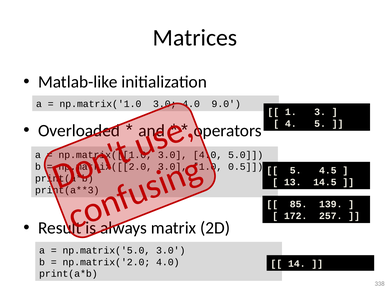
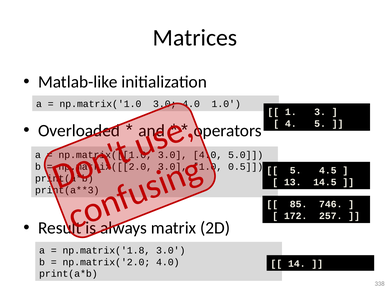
9.0 at (226, 104): 9.0 -> 1.0
139: 139 -> 746
np.matrix('5.0: np.matrix('5.0 -> np.matrix('1.8
